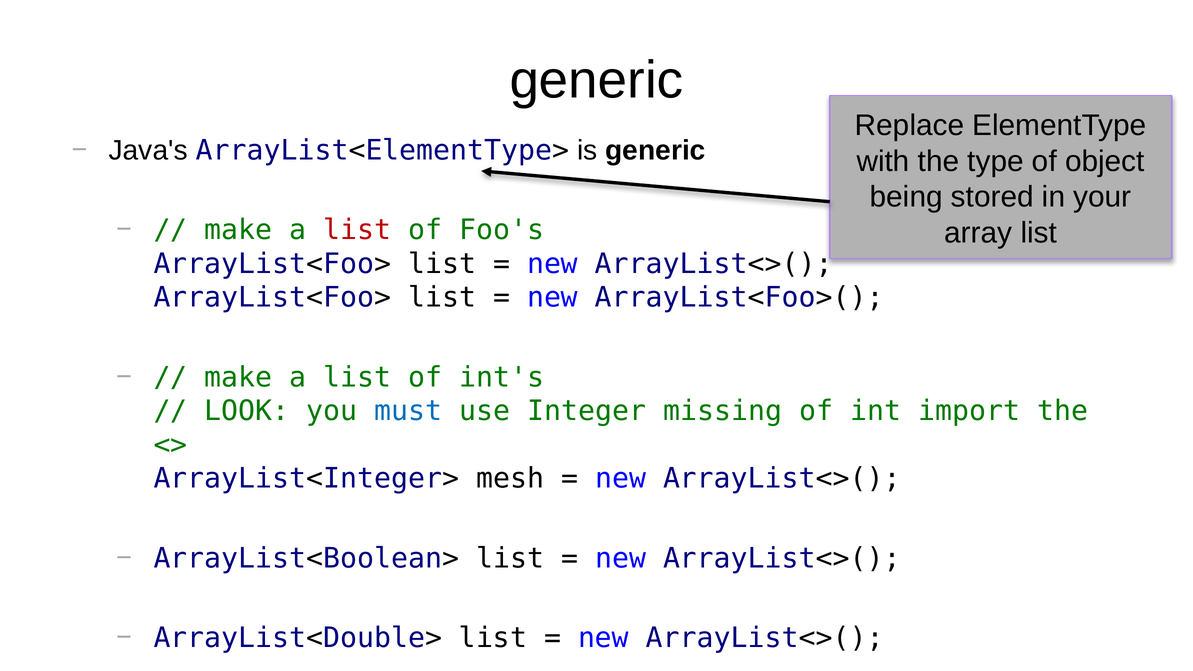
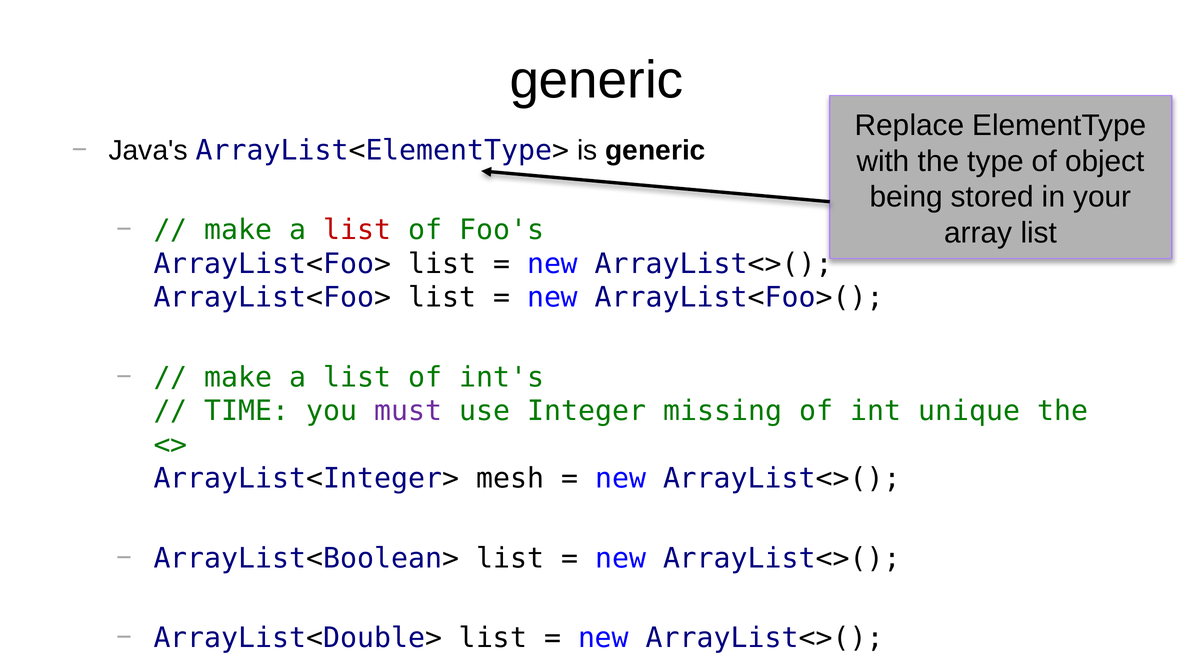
LOOK: LOOK -> TIME
must colour: blue -> purple
import: import -> unique
